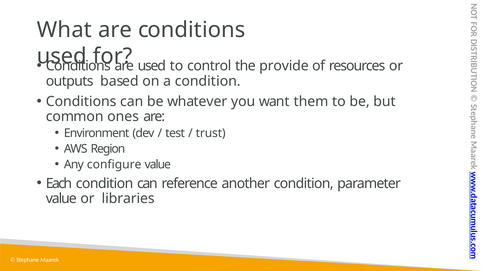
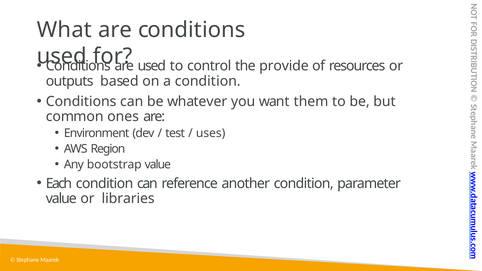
trust: trust -> uses
configure: configure -> bootstrap
